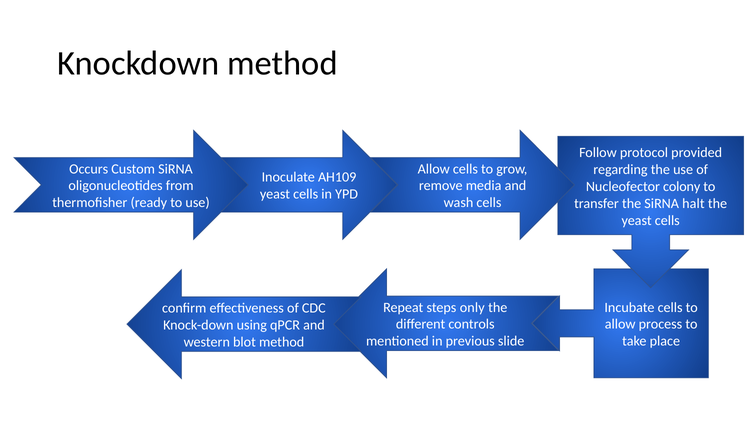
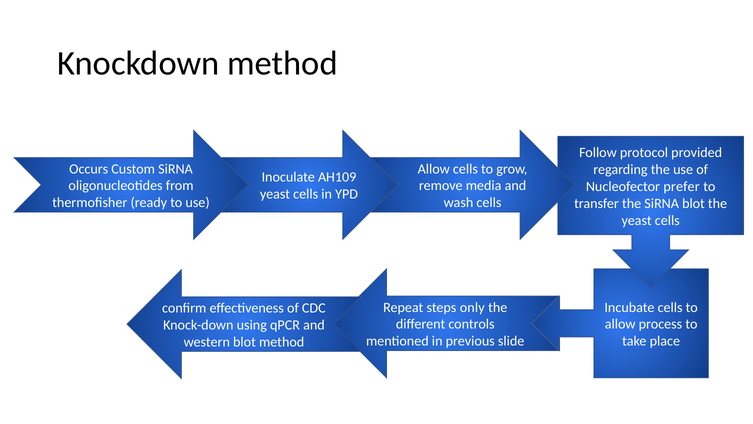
colony: colony -> prefer
SiRNA halt: halt -> blot
